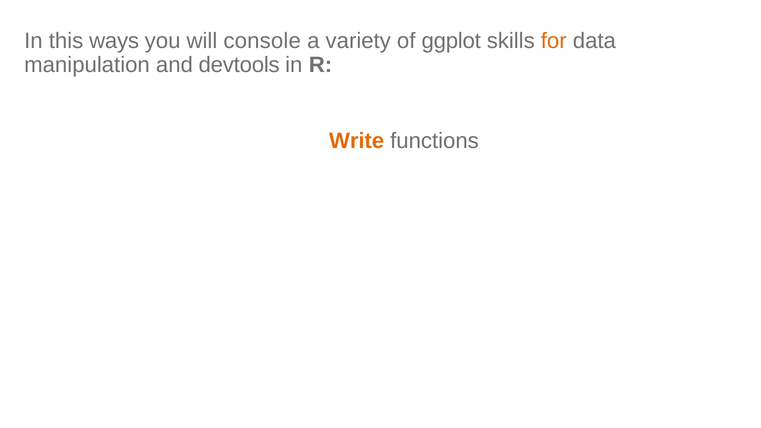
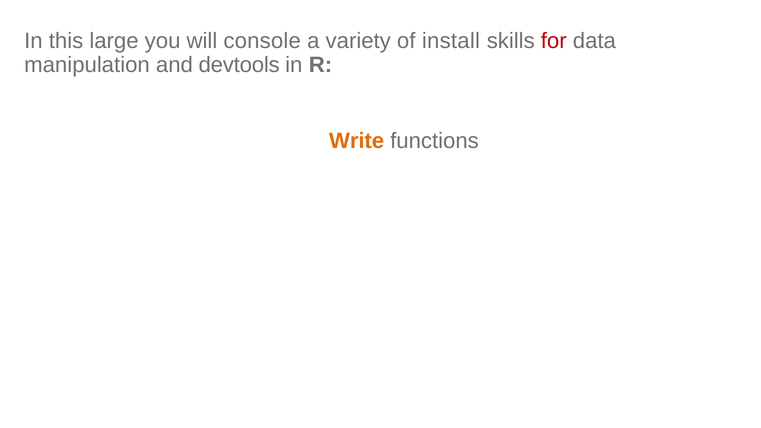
ways: ways -> large
ggplot: ggplot -> install
for colour: orange -> red
